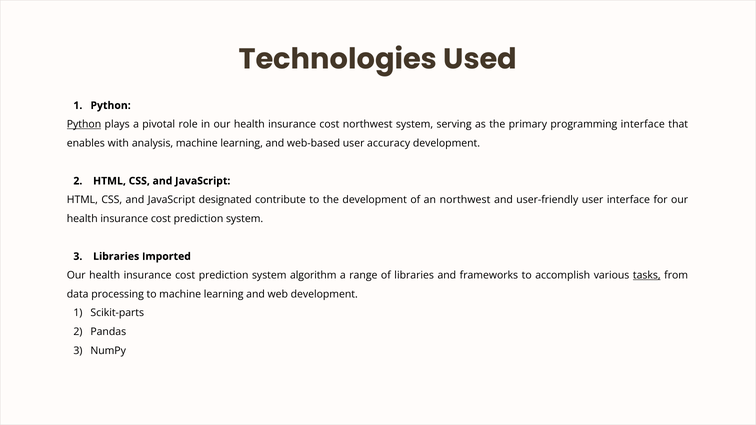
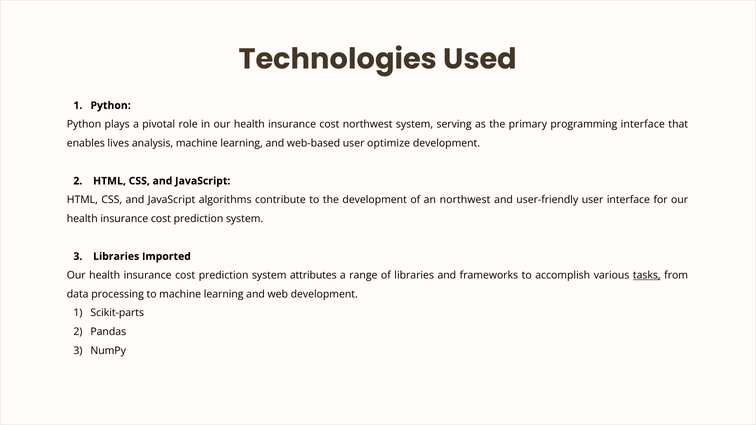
Python at (84, 124) underline: present -> none
with: with -> lives
accuracy: accuracy -> optimize
designated: designated -> algorithms
algorithm: algorithm -> attributes
